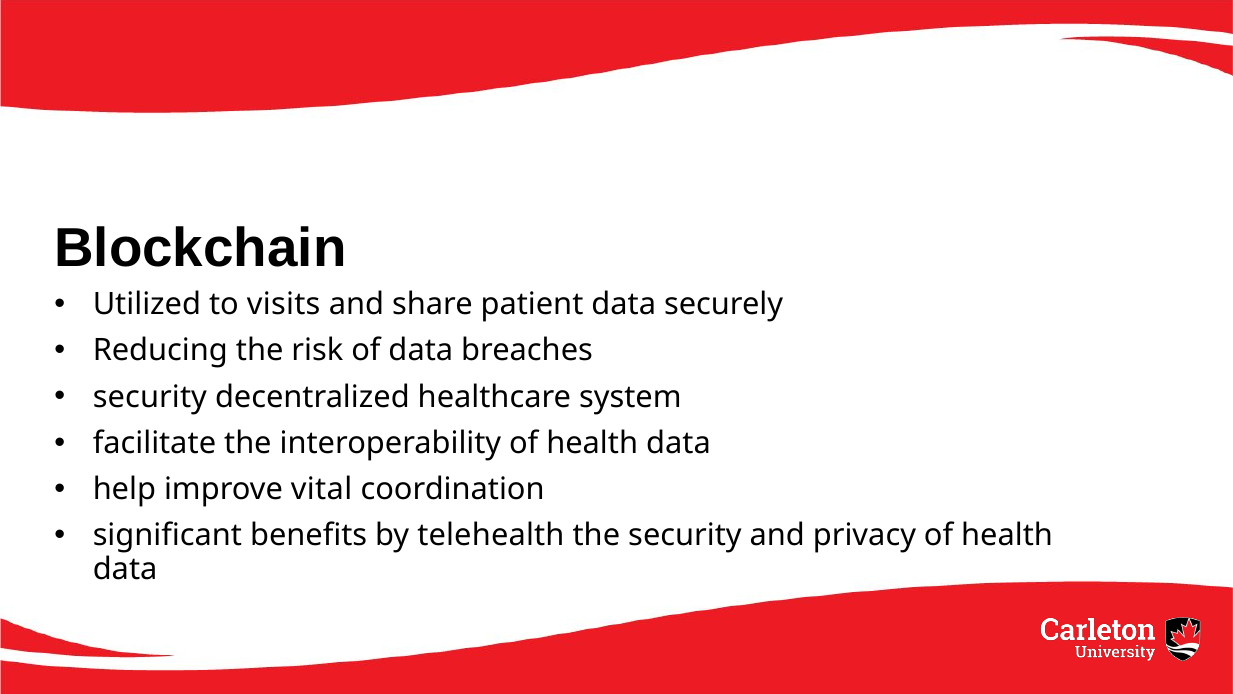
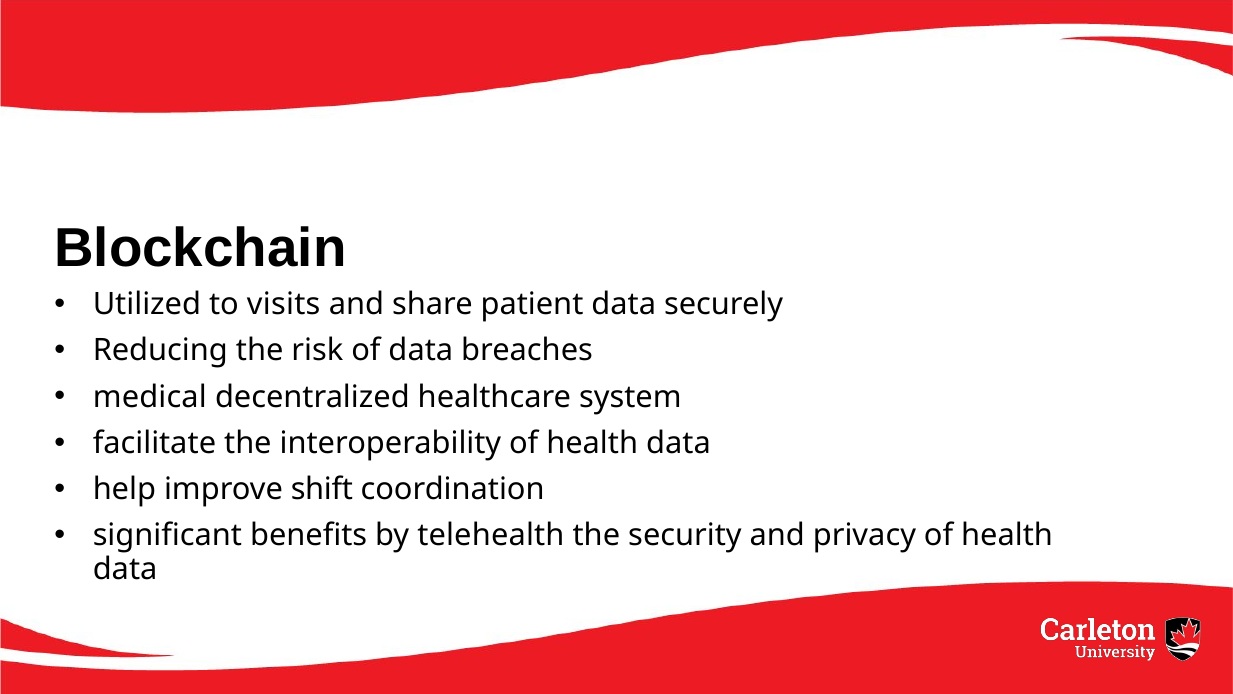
security at (150, 397): security -> medical
vital: vital -> shift
